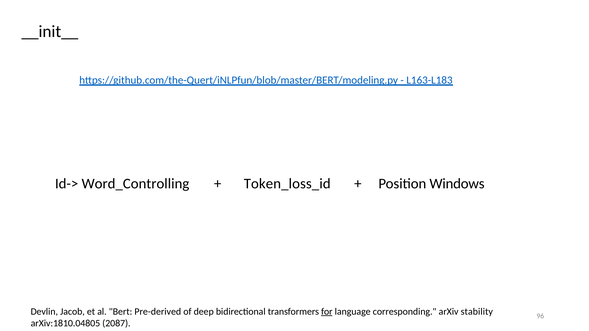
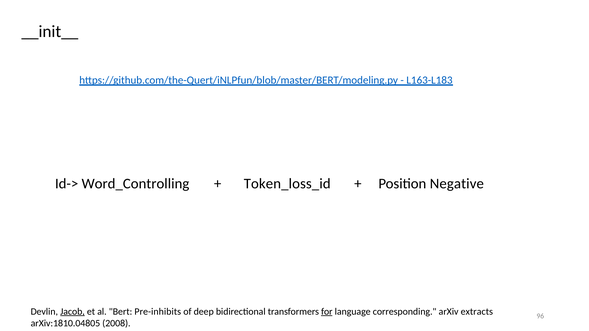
Windows: Windows -> Negative
Jacob underline: none -> present
Pre-derived: Pre-derived -> Pre-inhibits
stability: stability -> extracts
2087: 2087 -> 2008
